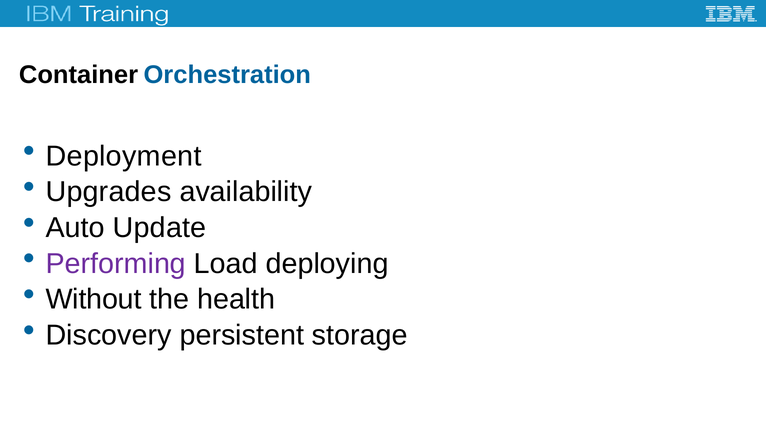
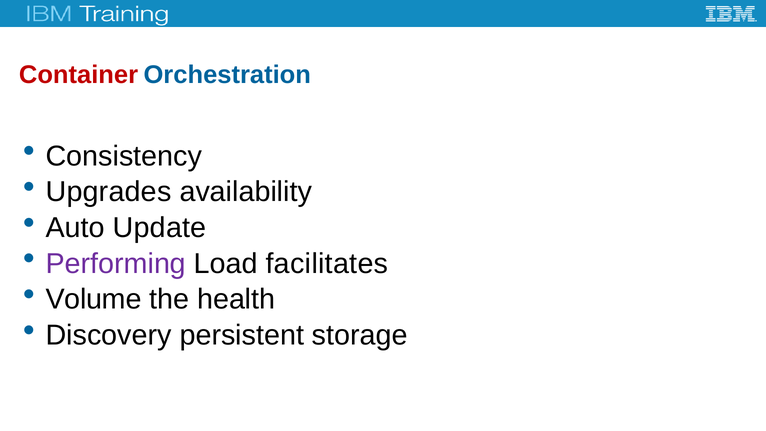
Container colour: black -> red
Deployment: Deployment -> Consistency
deploying: deploying -> facilitates
Without: Without -> Volume
